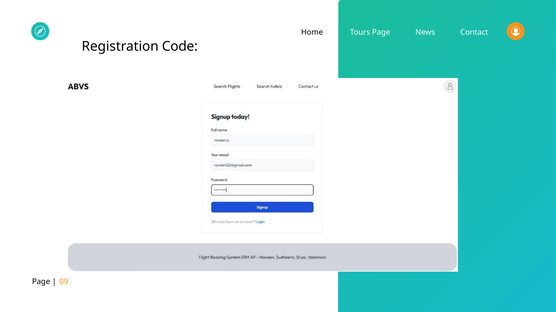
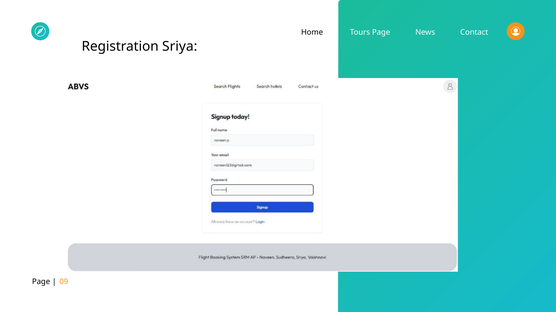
Code: Code -> Sriya
